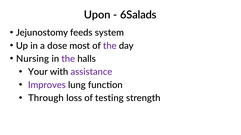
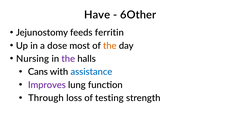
Upon: Upon -> Have
6Salads: 6Salads -> 6Other
system: system -> ferritin
the at (110, 46) colour: purple -> orange
Your: Your -> Cans
assistance colour: purple -> blue
